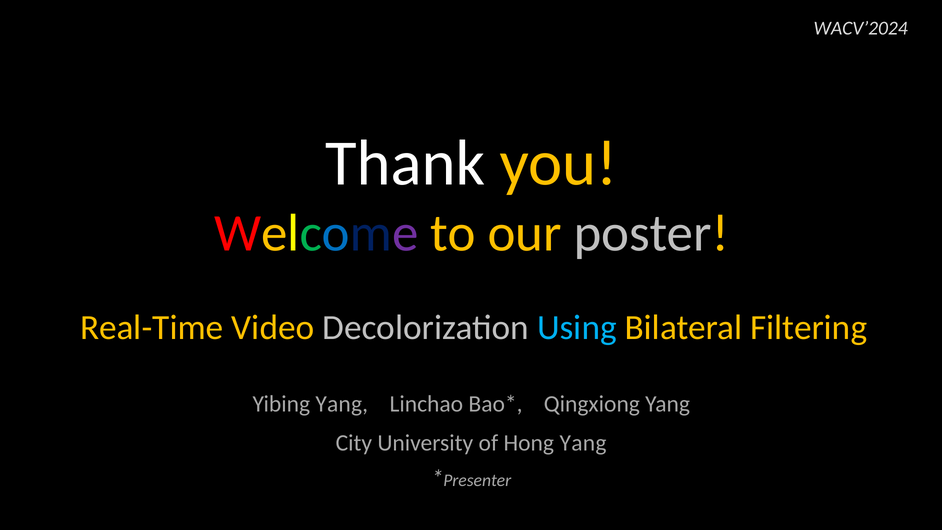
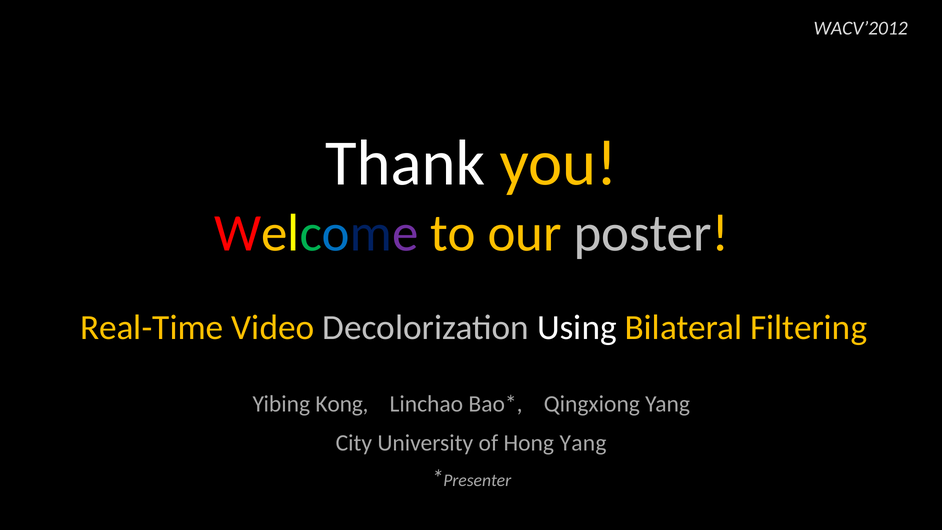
WACV’2024: WACV’2024 -> WACV’2012
Using colour: light blue -> white
Yibing Yang: Yang -> Kong
